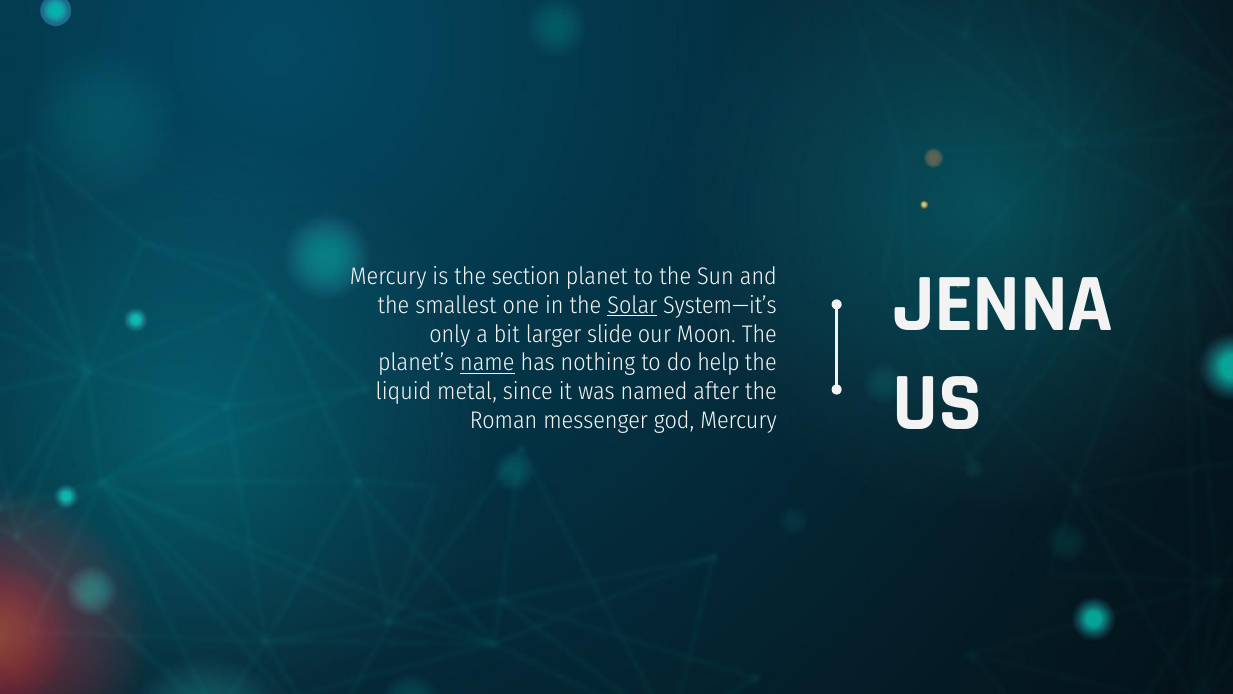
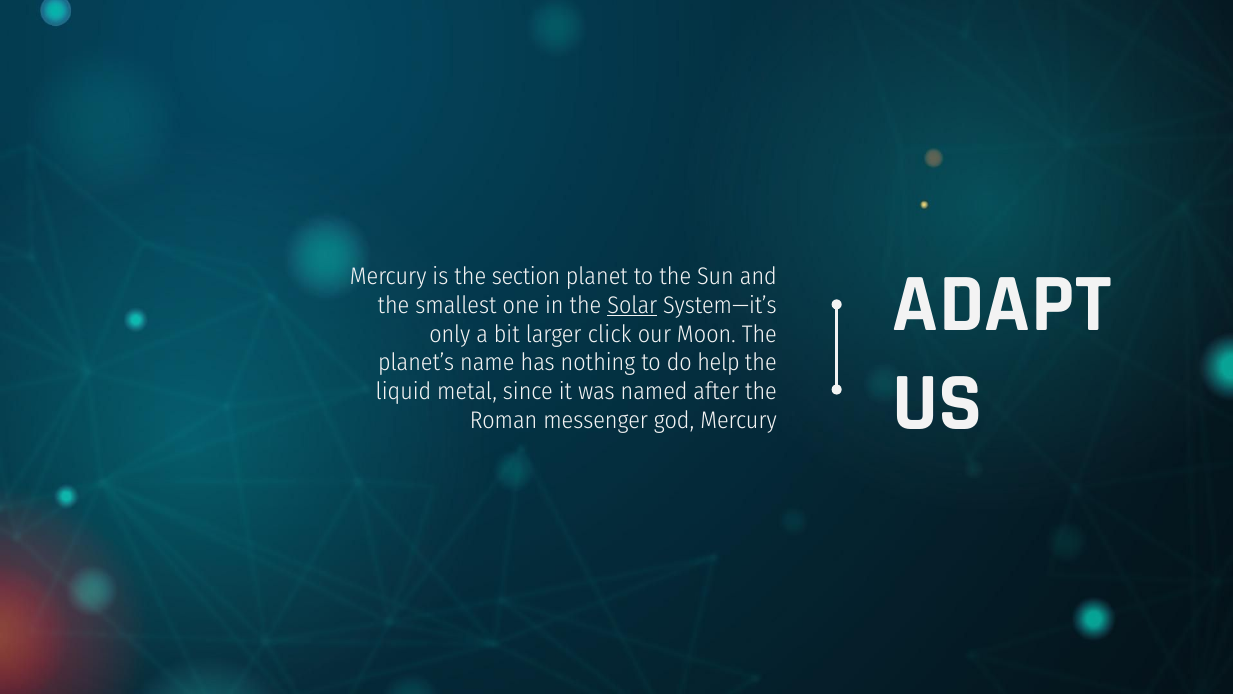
JENNA: JENNA -> ADAPT
slide: slide -> click
name underline: present -> none
